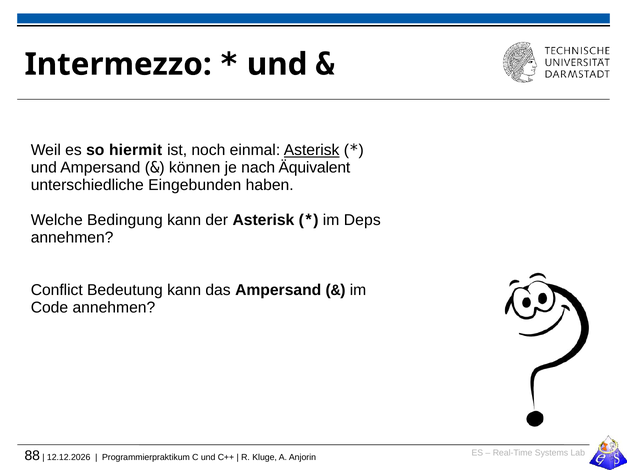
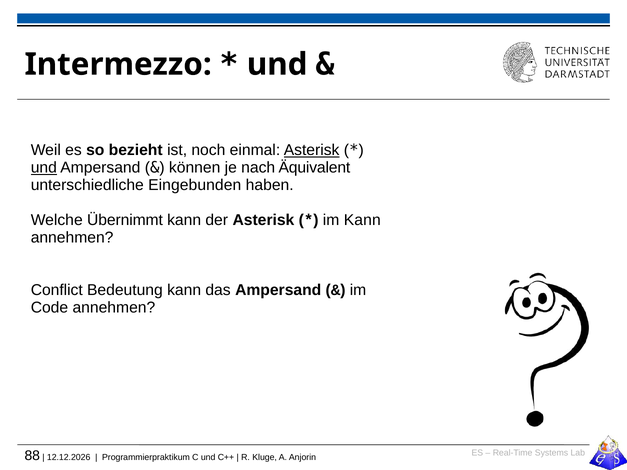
hiermit: hiermit -> bezieht
und at (44, 168) underline: none -> present
Bedingung: Bedingung -> Übernimmt
im Deps: Deps -> Kann
